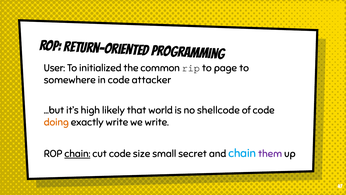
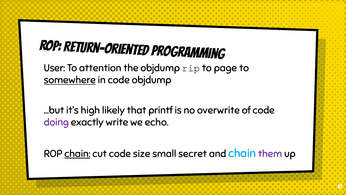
initialized: initialized -> attention
the common: common -> objdump
somewhere underline: none -> present
code attacker: attacker -> objdump
world: world -> printf
shellcode: shellcode -> overwrite
doing colour: orange -> purple
we write: write -> echo
